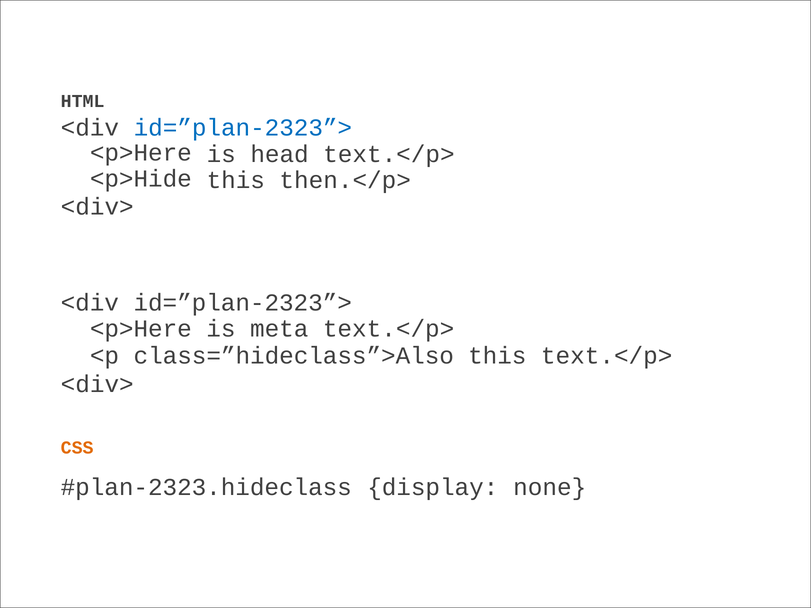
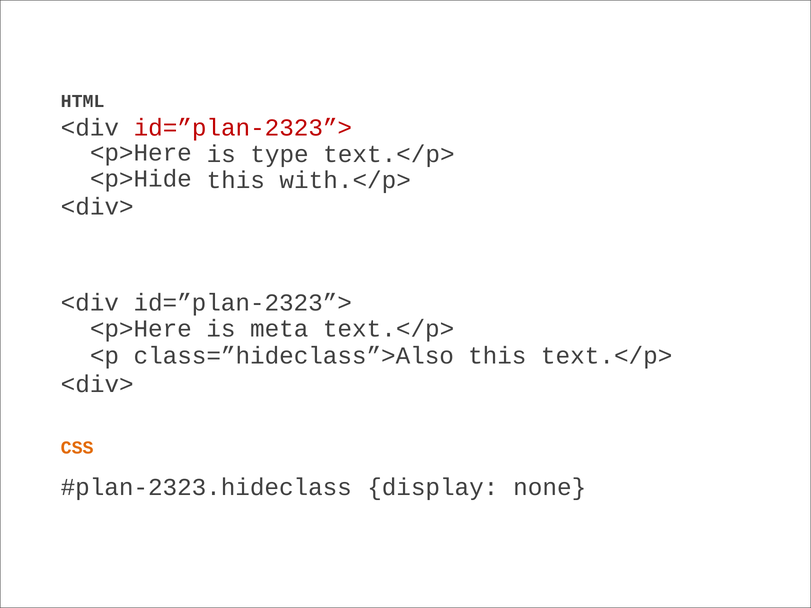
id=”plan-2323”> at (243, 128) colour: blue -> red
head: head -> type
then.</p>: then.</p> -> with.</p>
